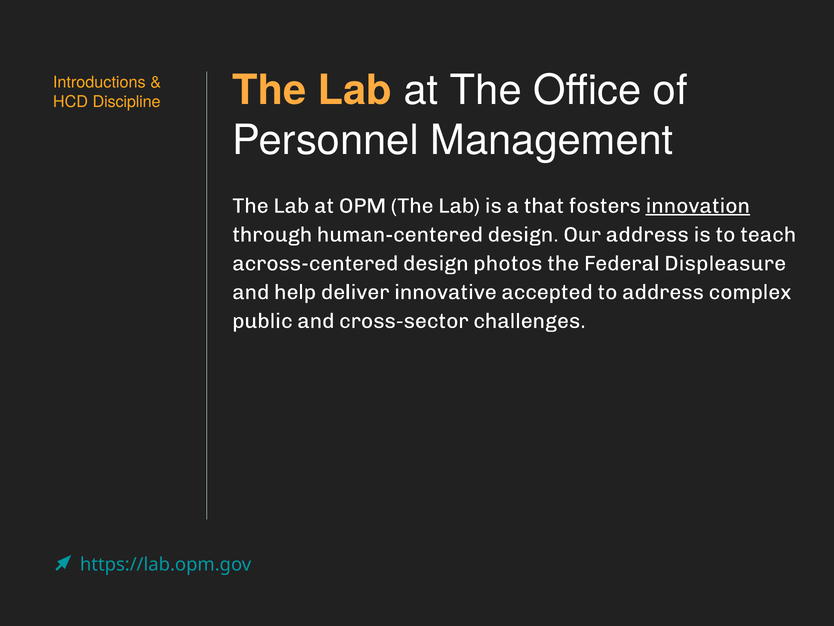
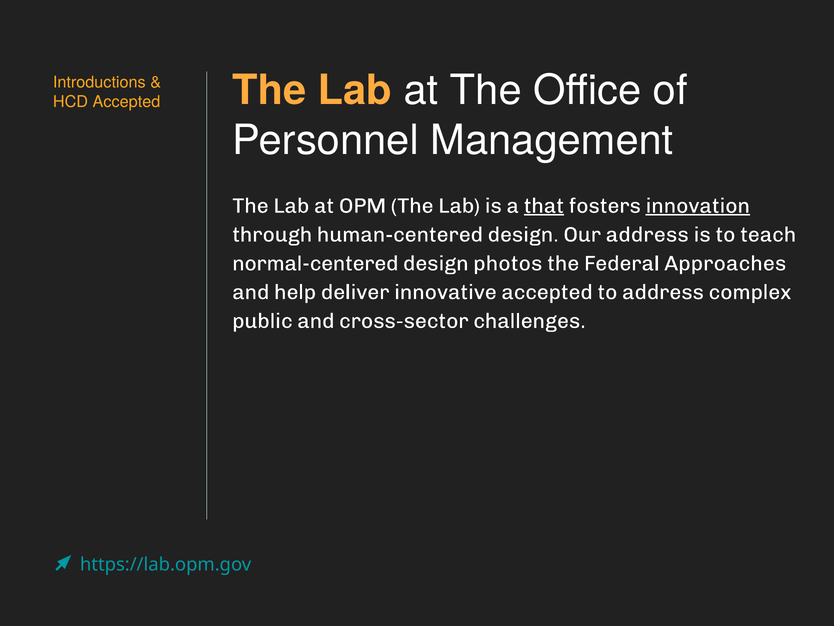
HCD Discipline: Discipline -> Accepted
that underline: none -> present
across-centered: across-centered -> normal-centered
Displeasure: Displeasure -> Approaches
